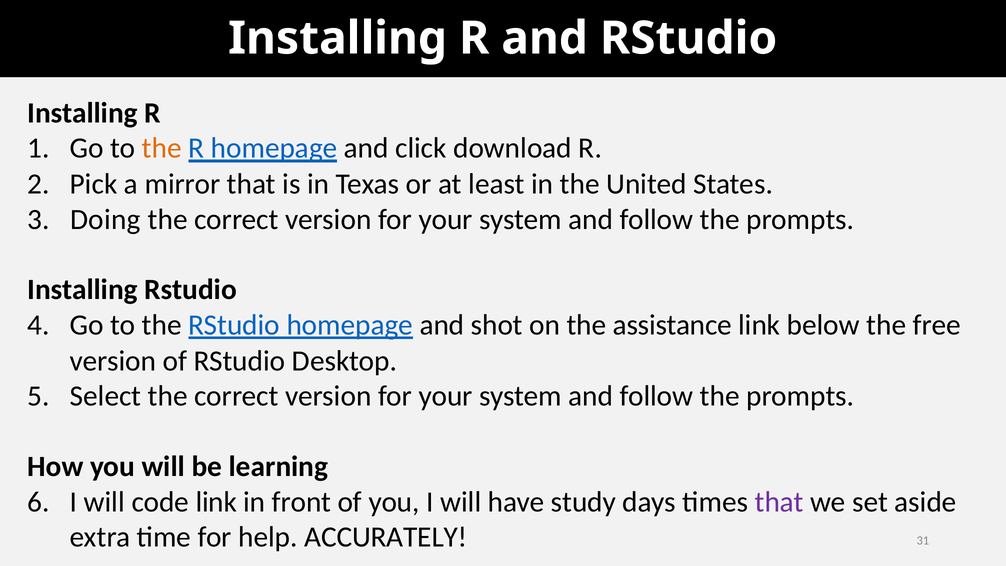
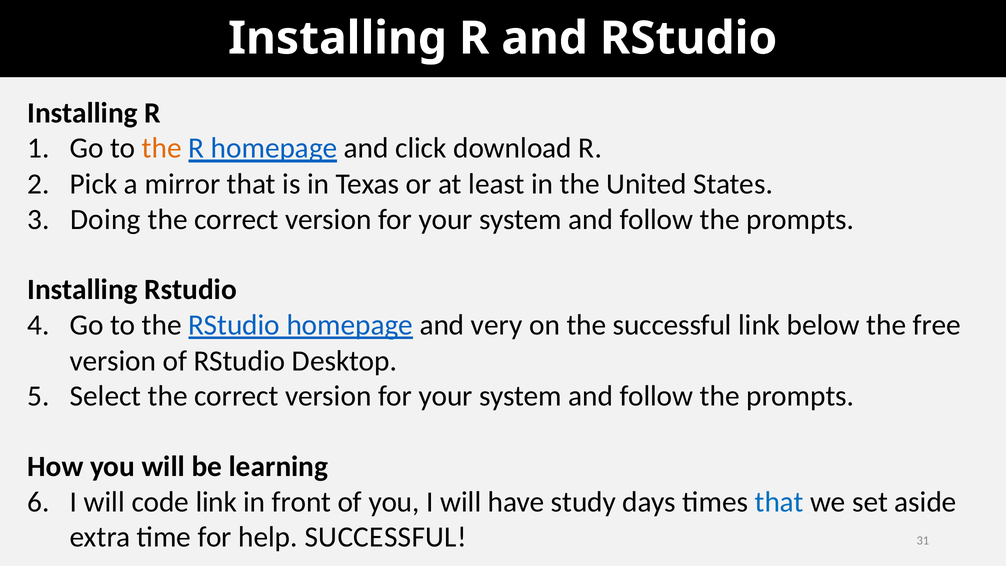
shot: shot -> very
the assistance: assistance -> successful
that at (779, 502) colour: purple -> blue
help ACCURATELY: ACCURATELY -> SUCCESSFUL
